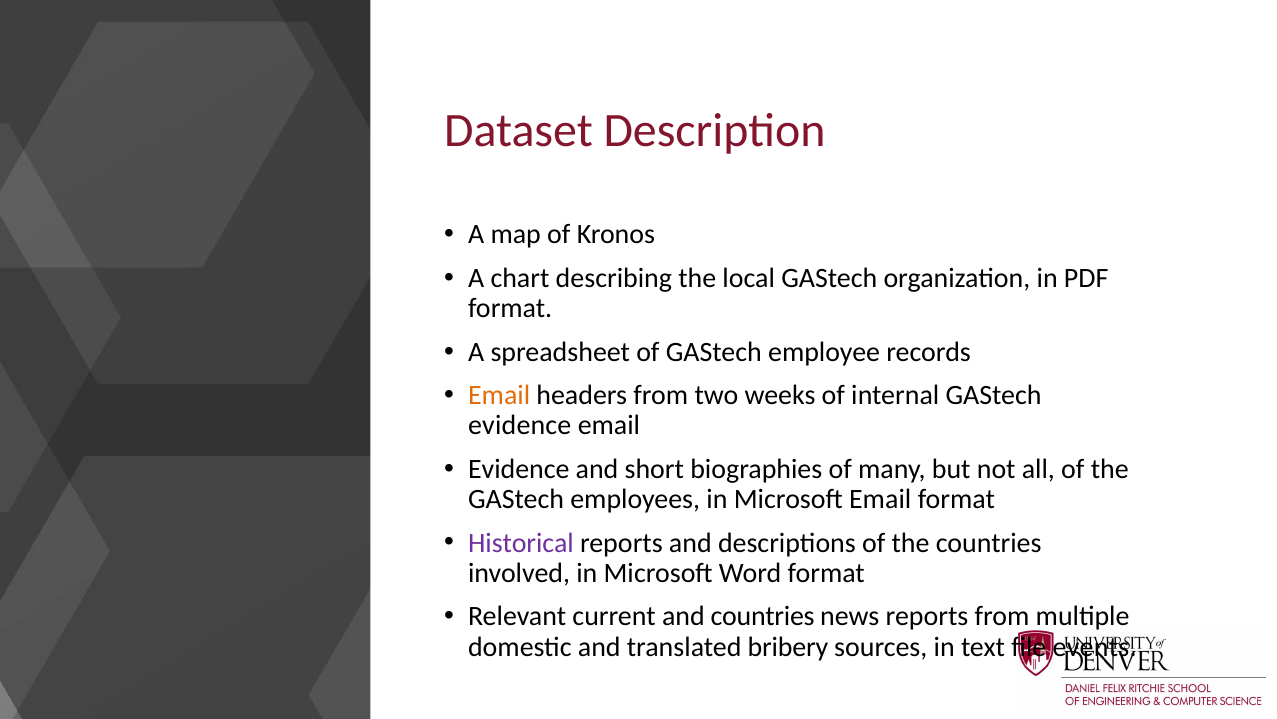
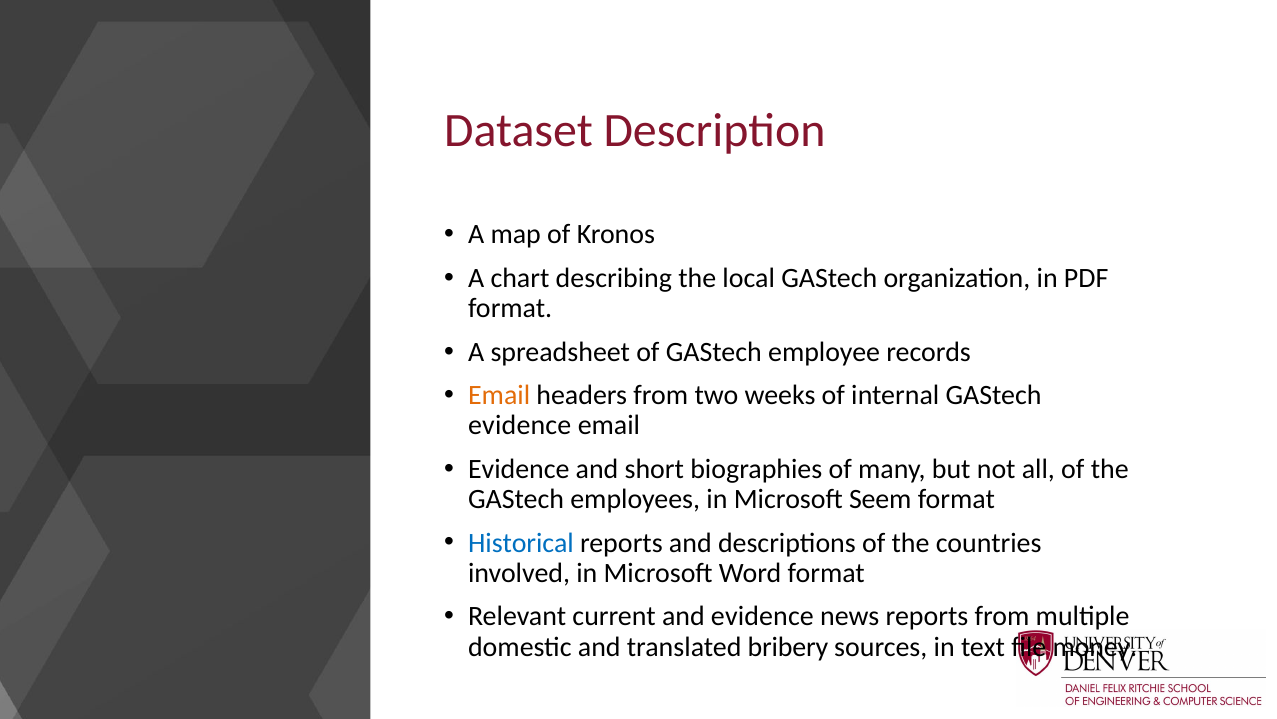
Microsoft Email: Email -> Seem
Historical colour: purple -> blue
and countries: countries -> evidence
events: events -> money
